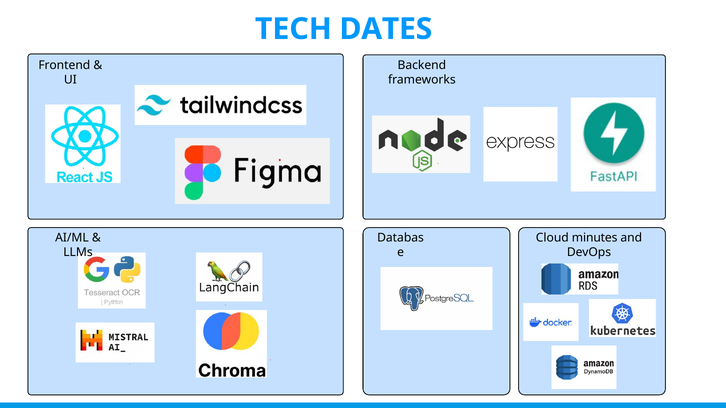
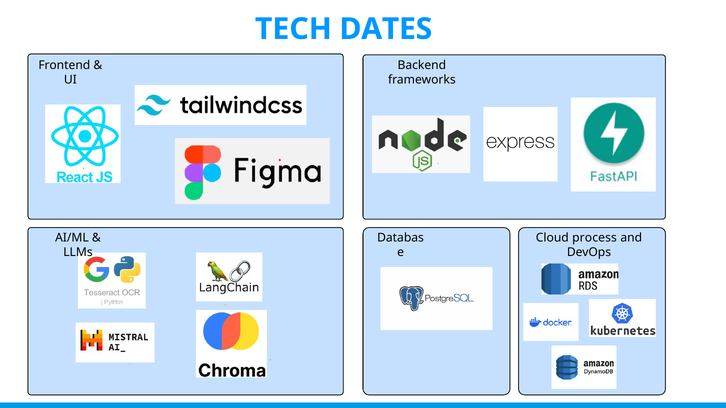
minutes: minutes -> process
